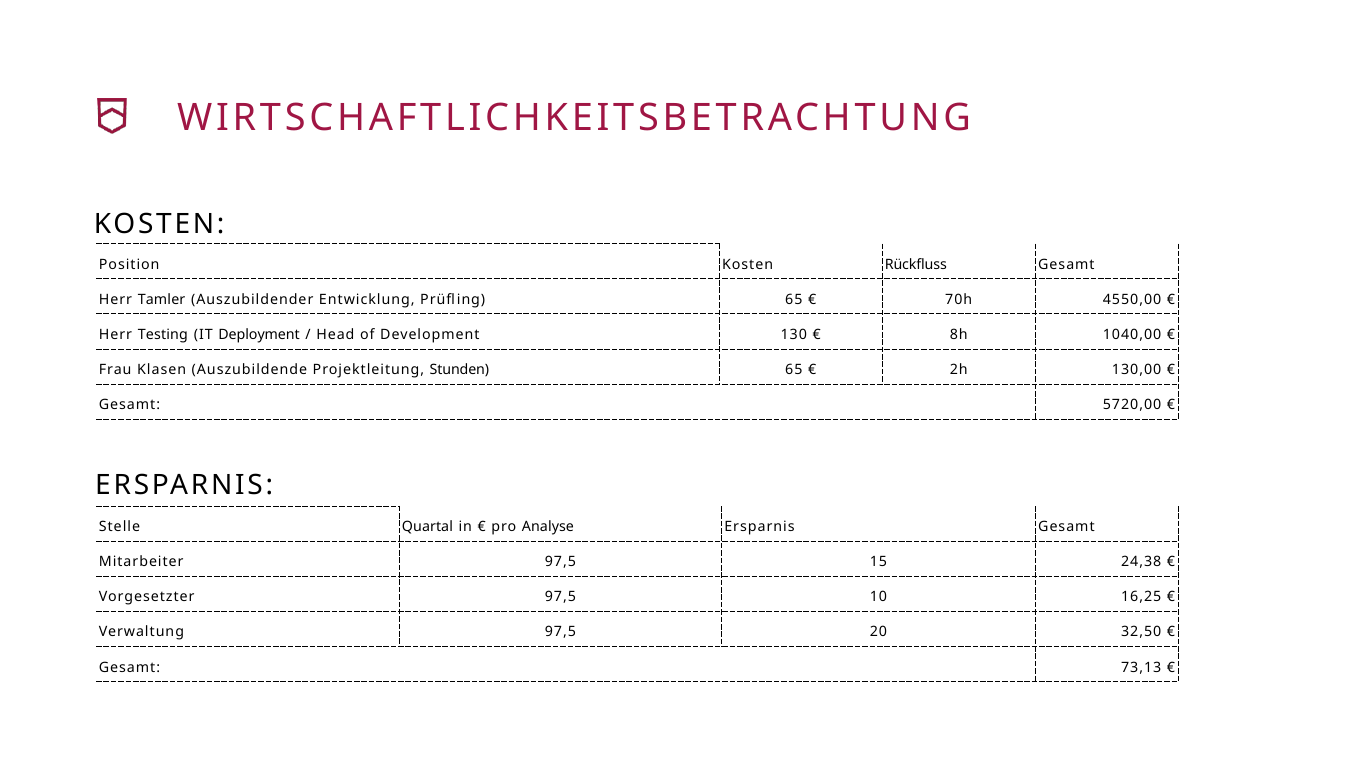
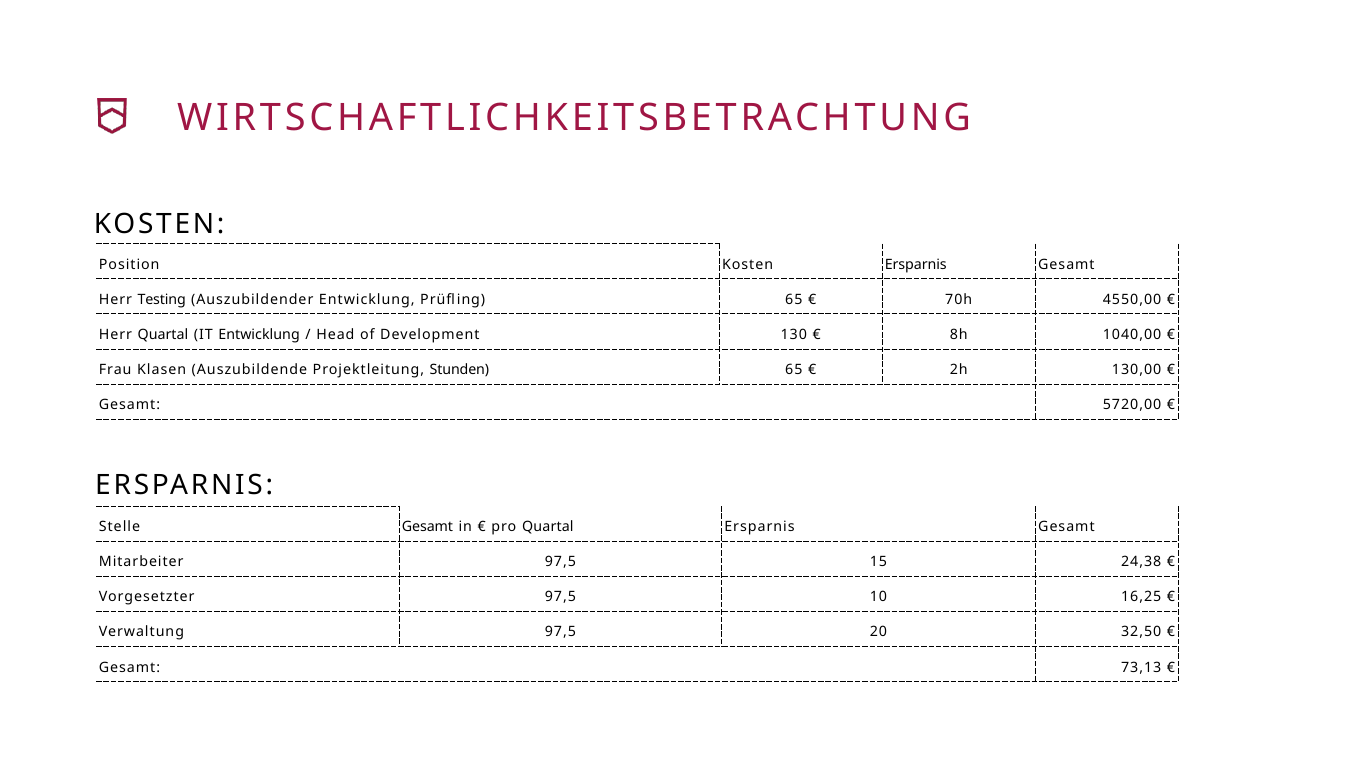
Position Kosten Rückfluss: Rückfluss -> Ersparnis
Tamler: Tamler -> Testing
Herr Testing: Testing -> Quartal
IT Deployment: Deployment -> Entwicklung
Stelle Quartal: Quartal -> Gesamt
pro Analyse: Analyse -> Quartal
